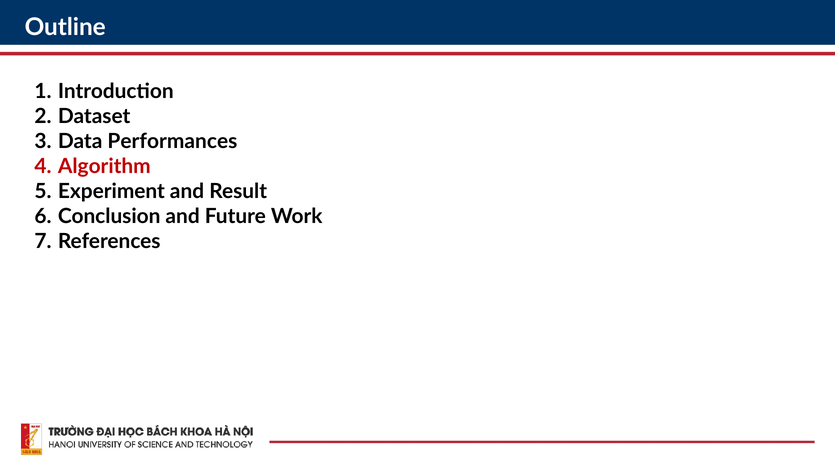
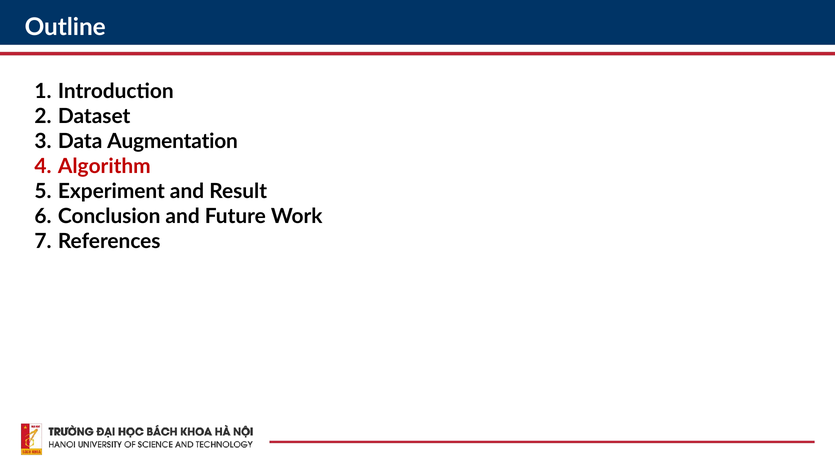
Performances: Performances -> Augmentation
